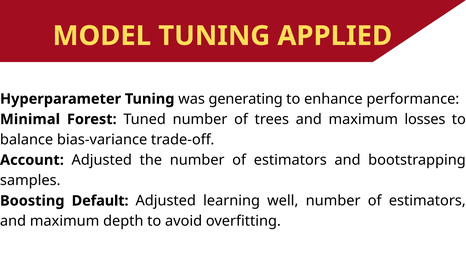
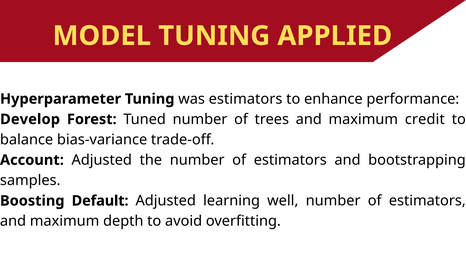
was generating: generating -> estimators
Minimal: Minimal -> Develop
losses: losses -> credit
